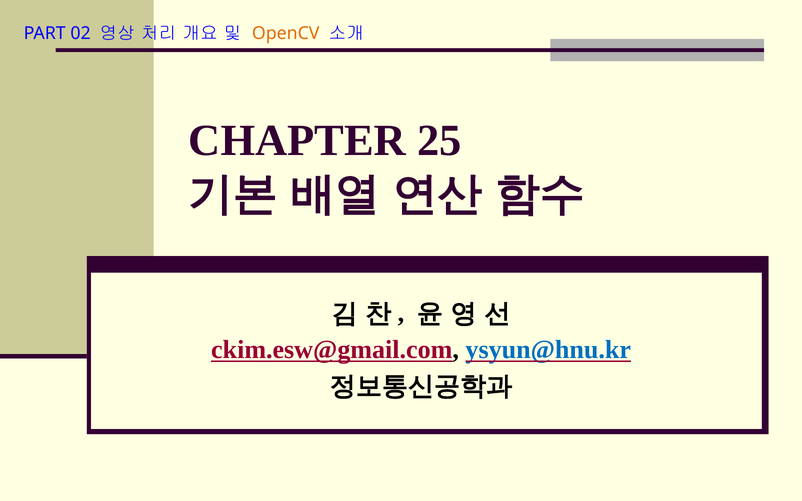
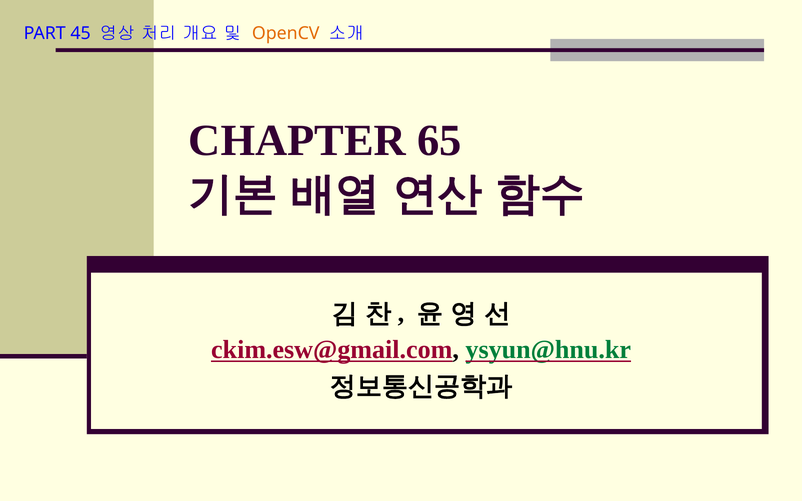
02: 02 -> 45
25: 25 -> 65
ysyun@hnu.kr colour: blue -> green
